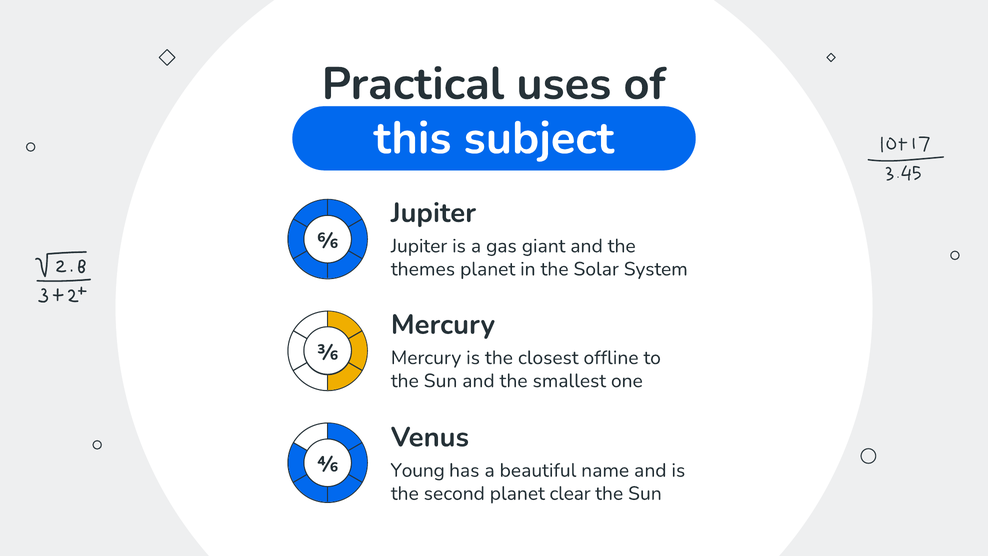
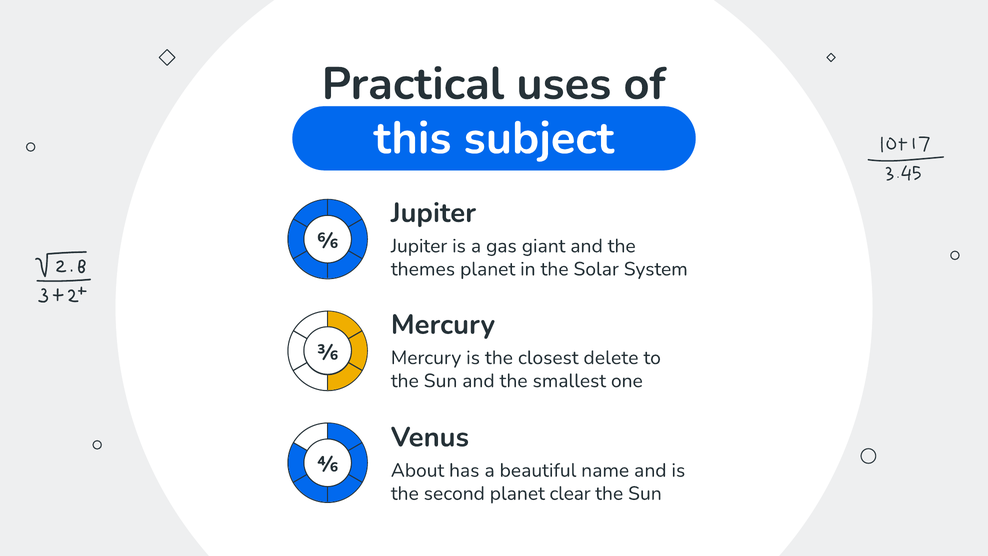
offline: offline -> delete
Young: Young -> About
